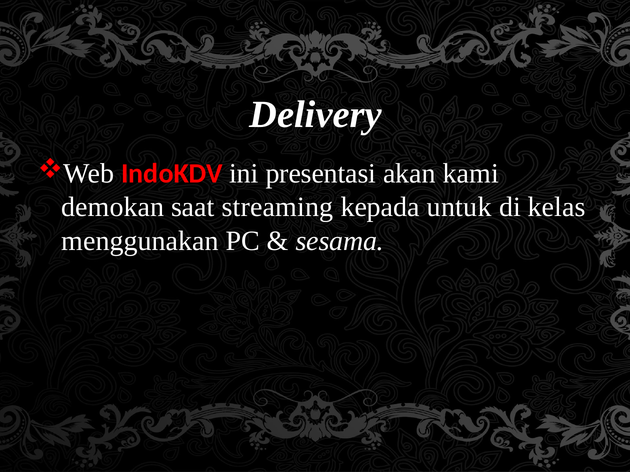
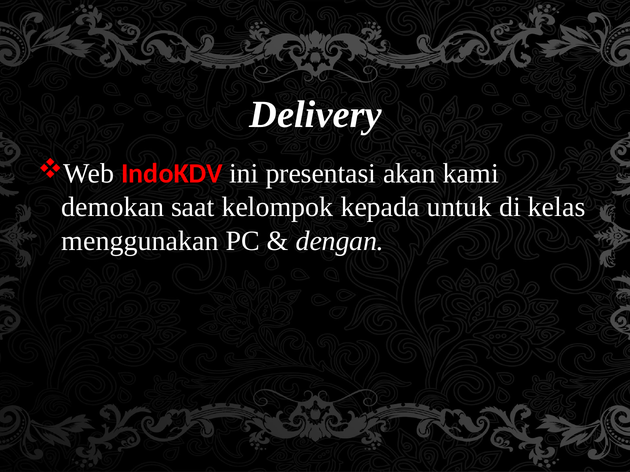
streaming: streaming -> kelompok
sesama: sesama -> dengan
